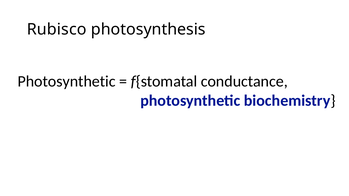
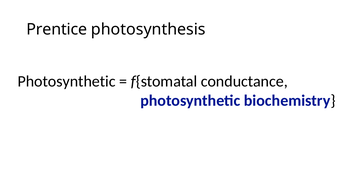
Rubisco: Rubisco -> Prentice
